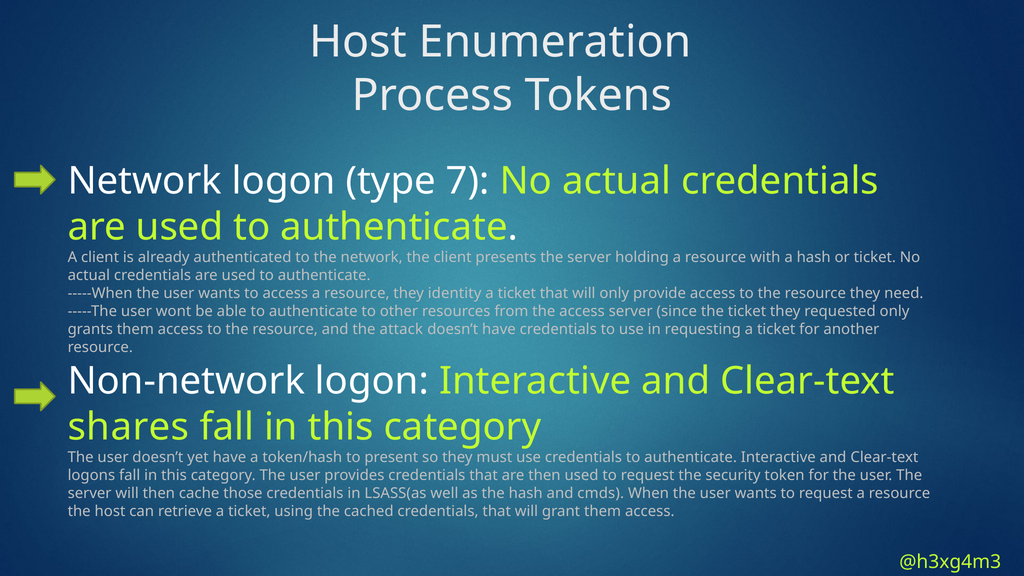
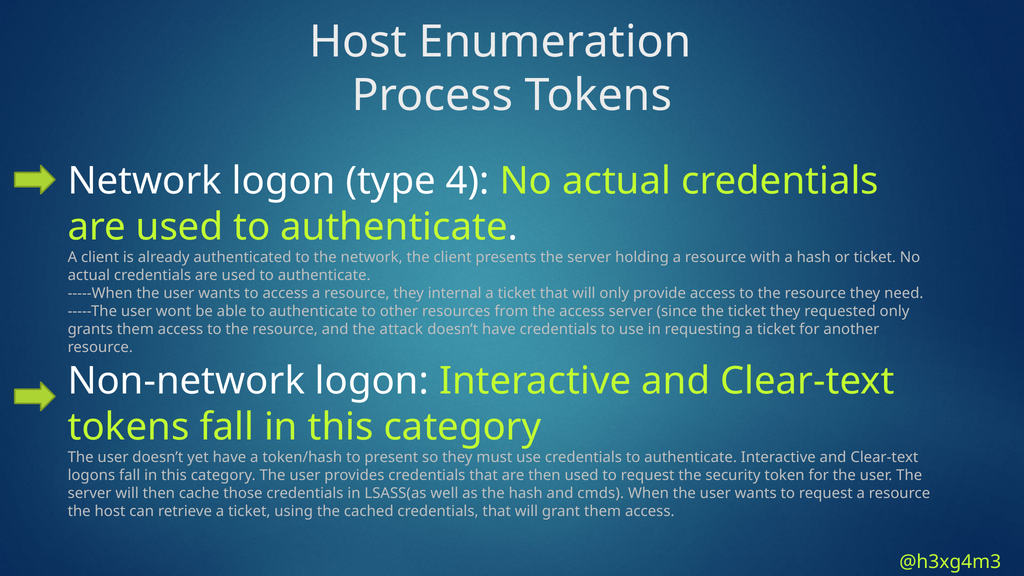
7: 7 -> 4
identity: identity -> internal
shares at (128, 427): shares -> tokens
